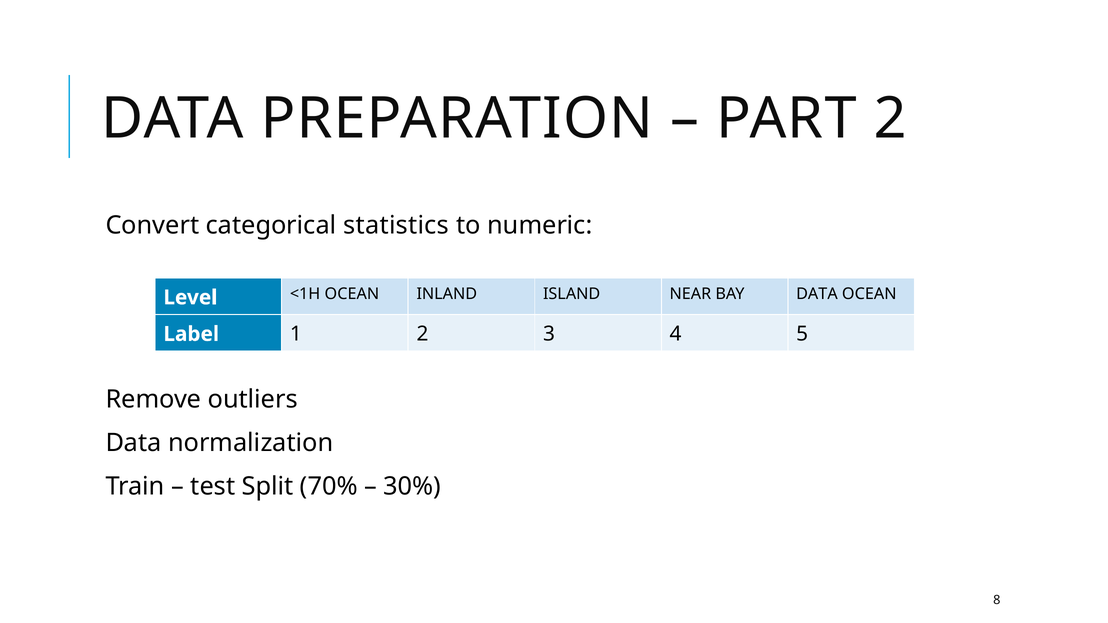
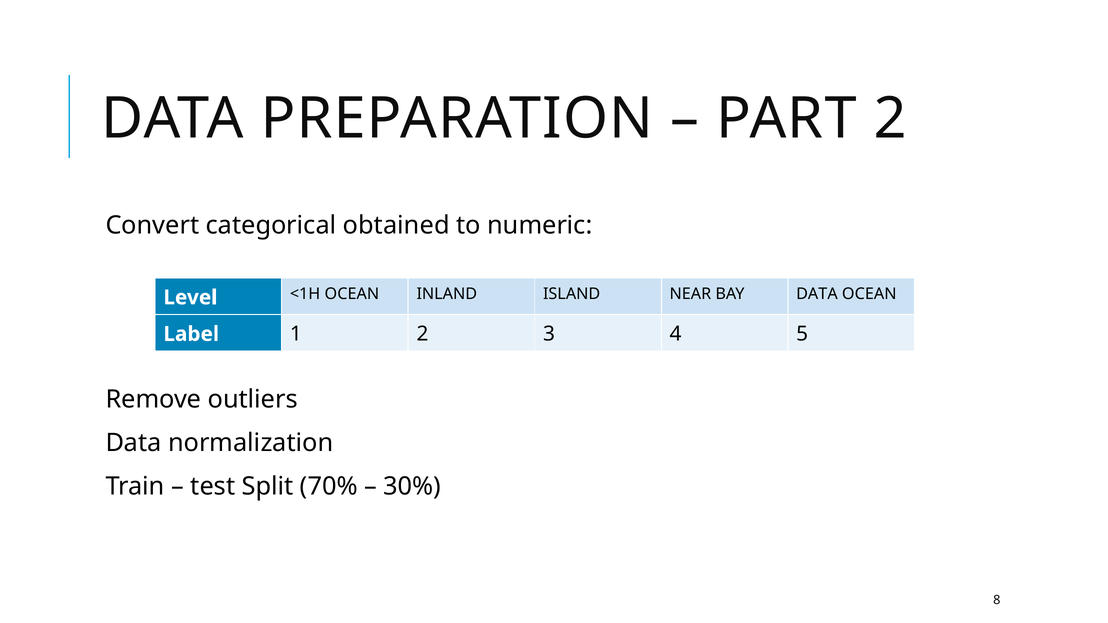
statistics: statistics -> obtained
